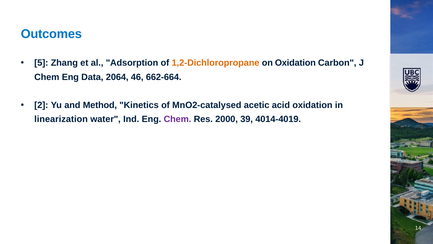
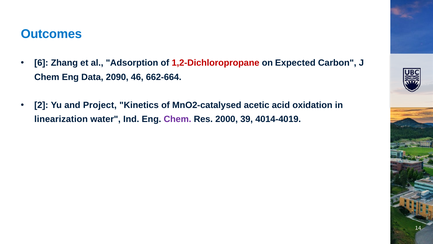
5: 5 -> 6
1,2-Dichloropropane colour: orange -> red
on Oxidation: Oxidation -> Expected
2064: 2064 -> 2090
Method: Method -> Project
